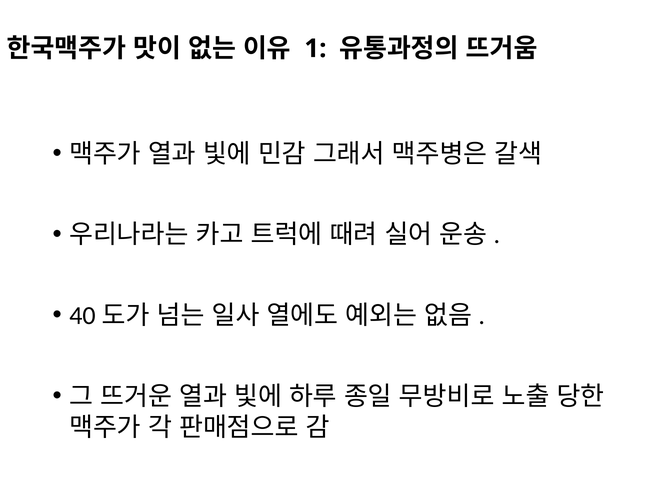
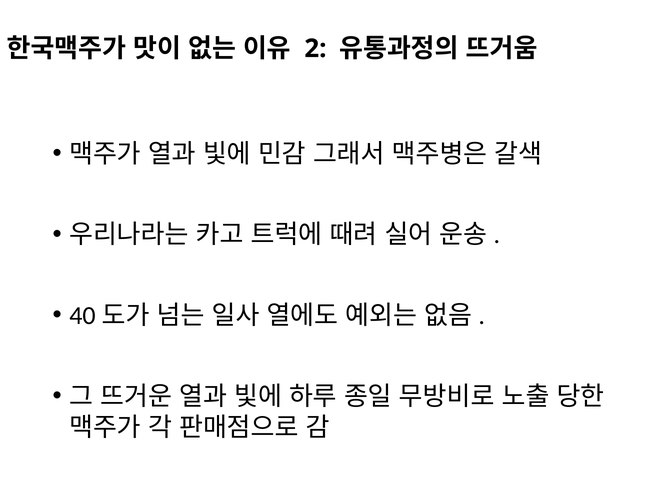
1: 1 -> 2
